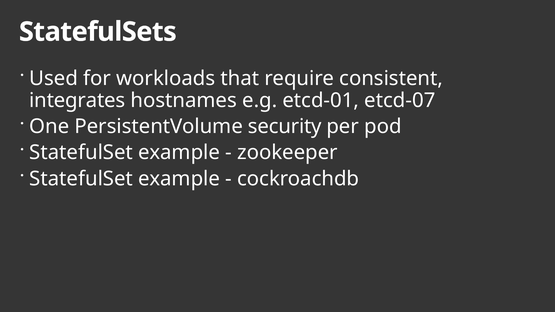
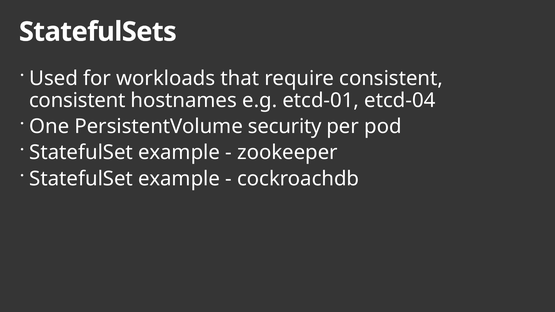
integrates at (77, 100): integrates -> consistent
etcd-07: etcd-07 -> etcd-04
